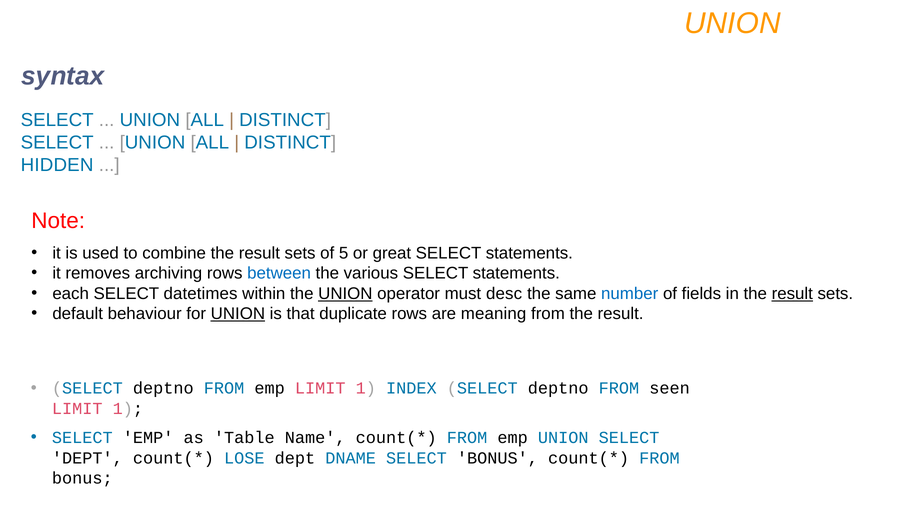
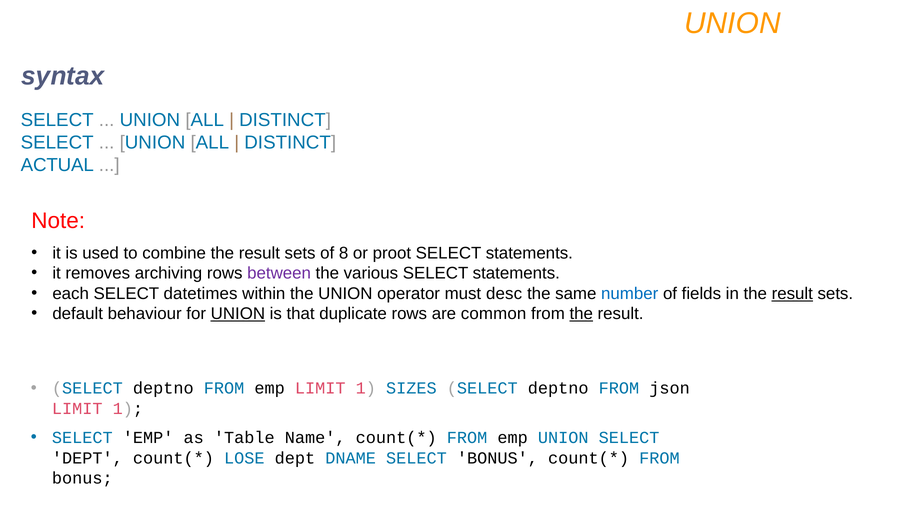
HIDDEN: HIDDEN -> ACTUAL
5: 5 -> 8
great: great -> proot
between colour: blue -> purple
UNION at (345, 294) underline: present -> none
meaning: meaning -> common
the at (581, 314) underline: none -> present
INDEX: INDEX -> SIZES
seen: seen -> json
